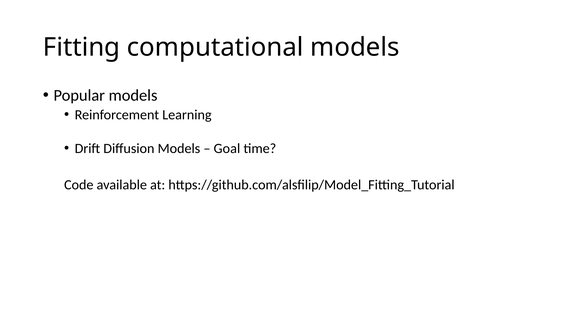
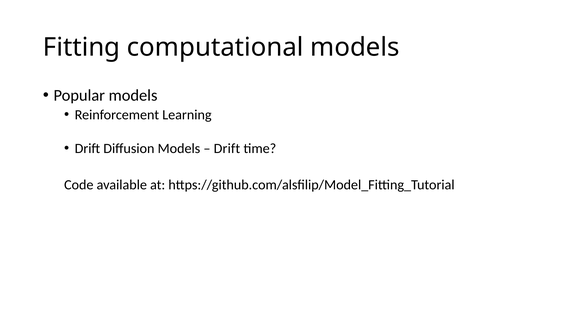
Goal at (227, 149): Goal -> Drift
